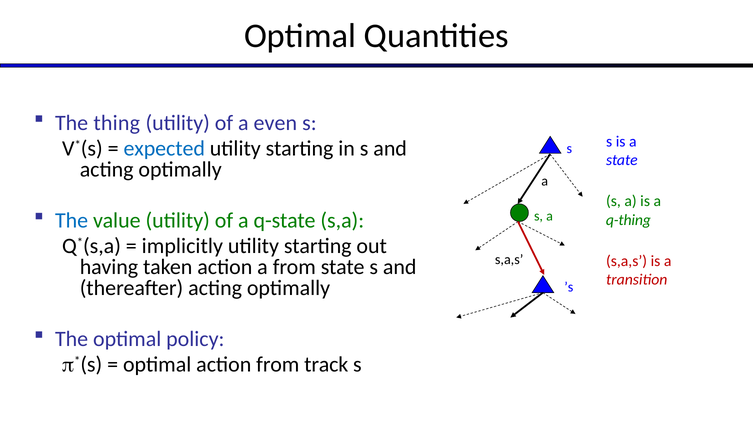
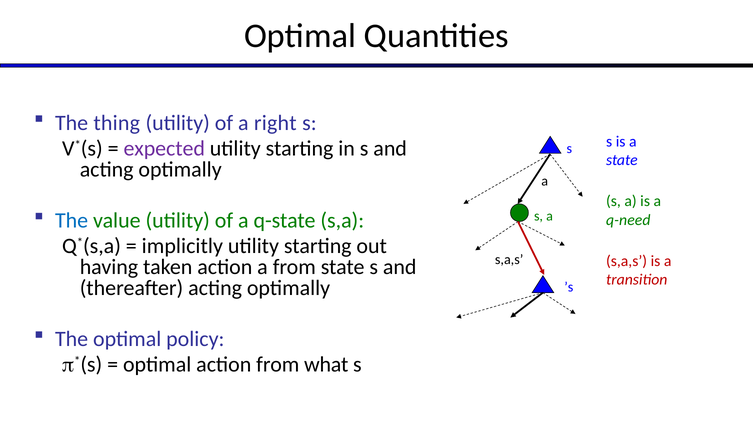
even: even -> right
expected colour: blue -> purple
q-thing: q-thing -> q-need
track: track -> what
